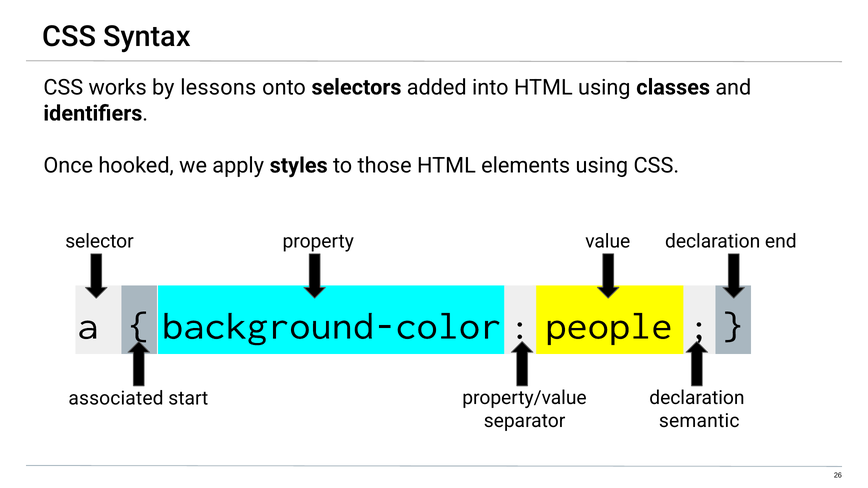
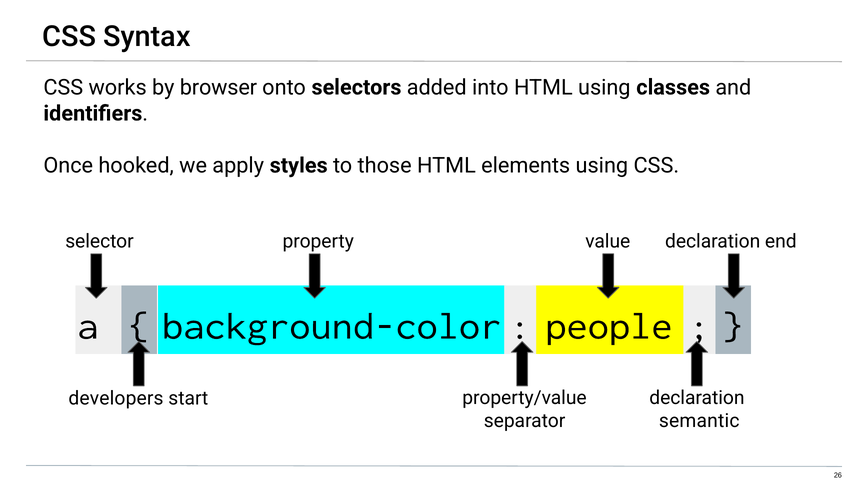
lessons: lessons -> browser
associated: associated -> developers
